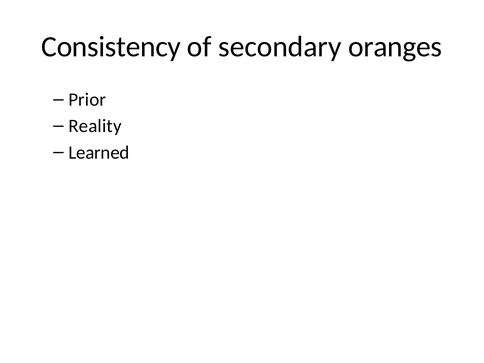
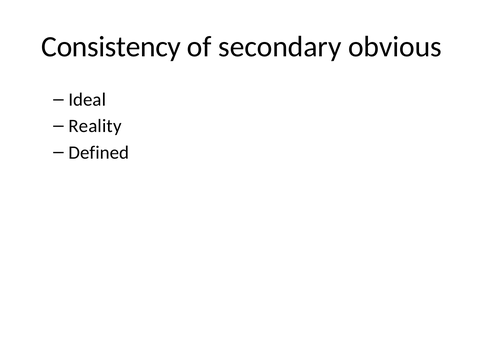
oranges: oranges -> obvious
Prior: Prior -> Ideal
Learned: Learned -> Defined
